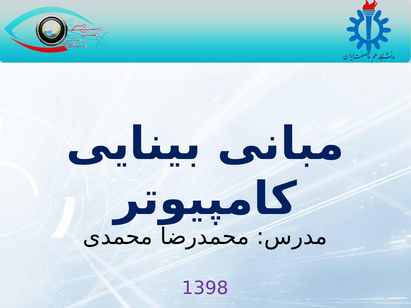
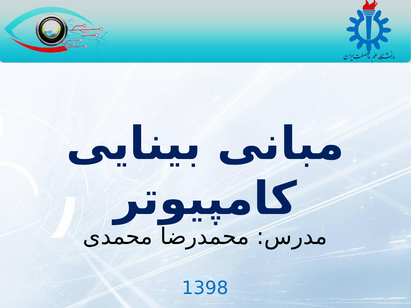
1398 colour: purple -> blue
